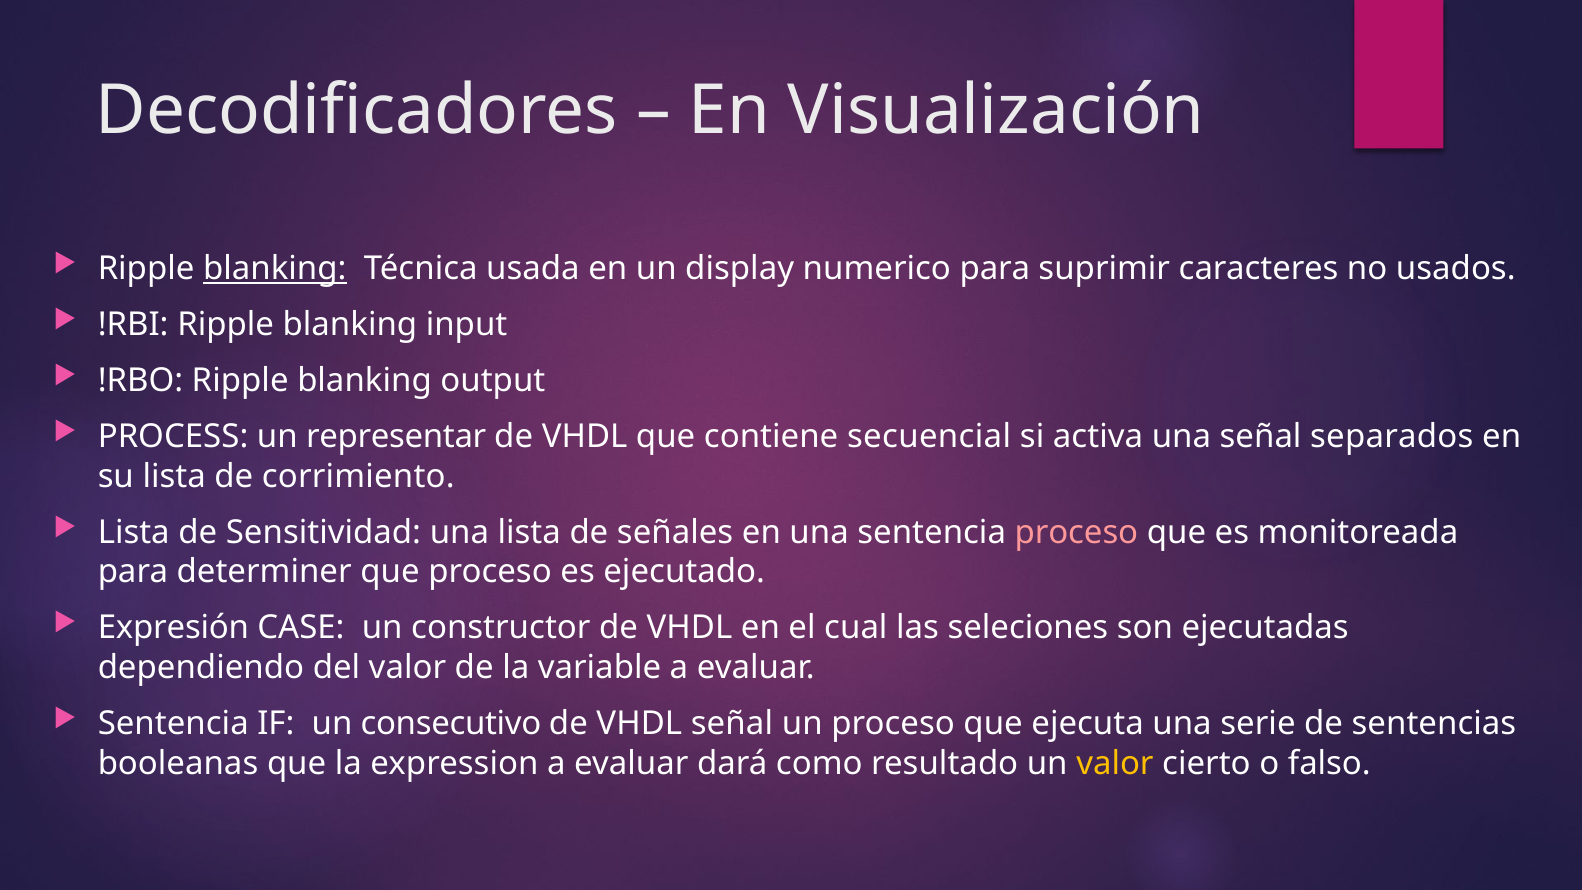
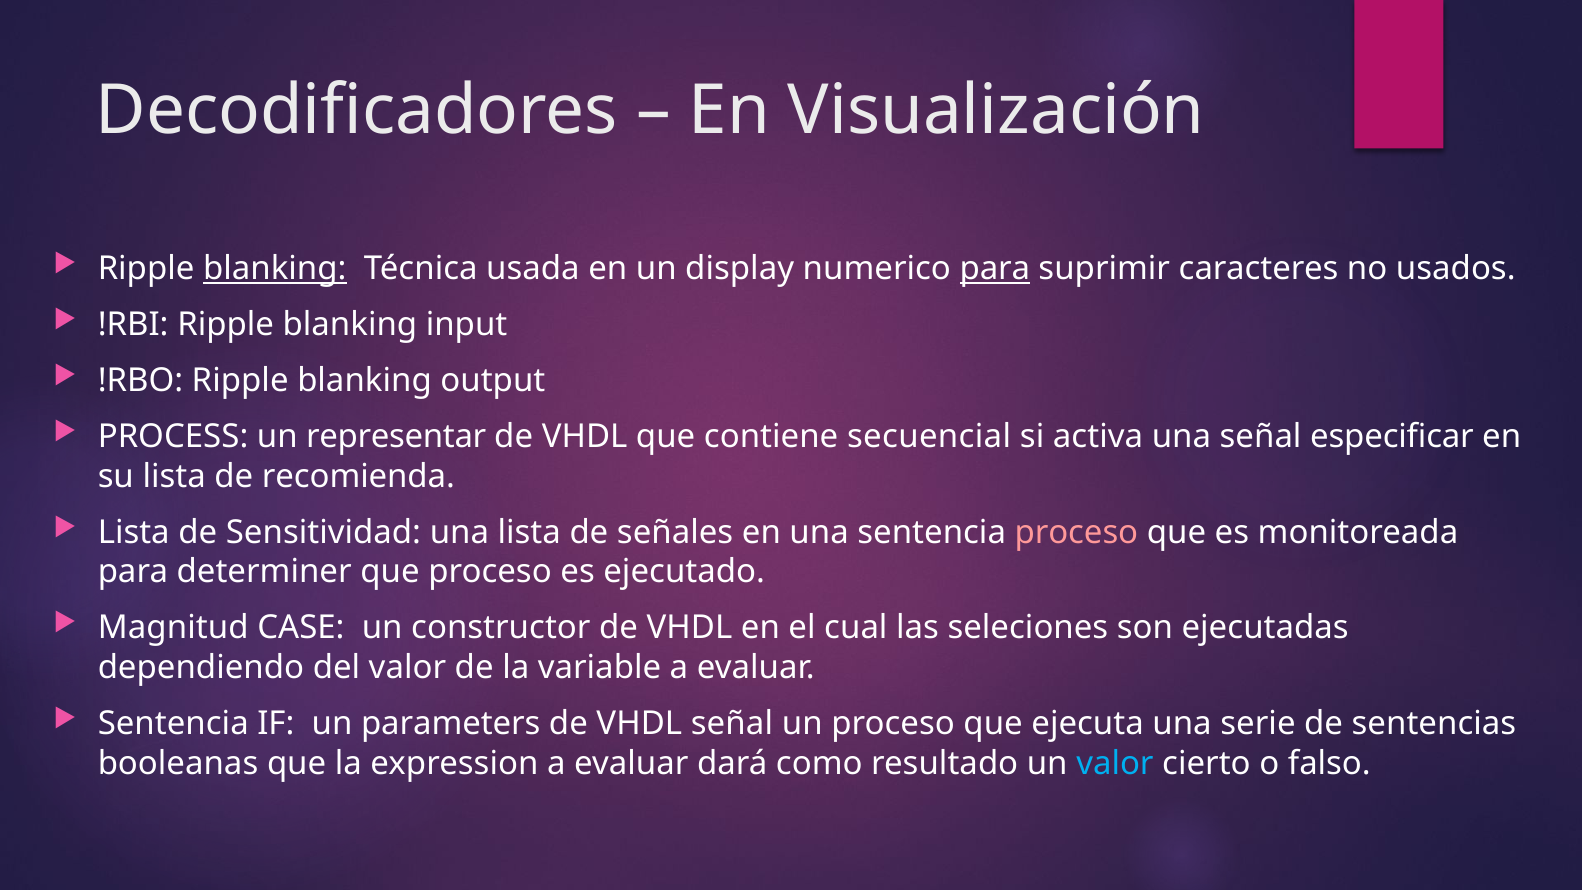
para at (995, 269) underline: none -> present
separados: separados -> especificar
corrimiento: corrimiento -> recomienda
Expresión: Expresión -> Magnitud
consecutivo: consecutivo -> parameters
valor at (1115, 763) colour: yellow -> light blue
